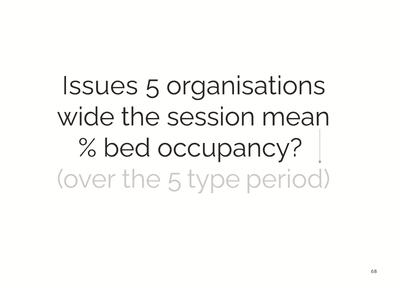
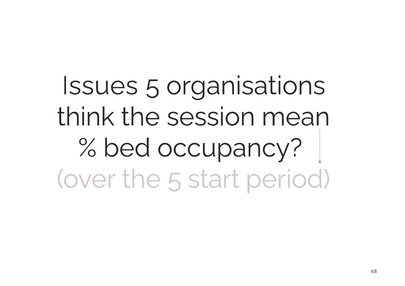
wide: wide -> think
type: type -> start
